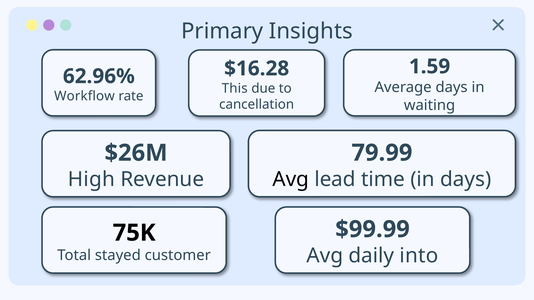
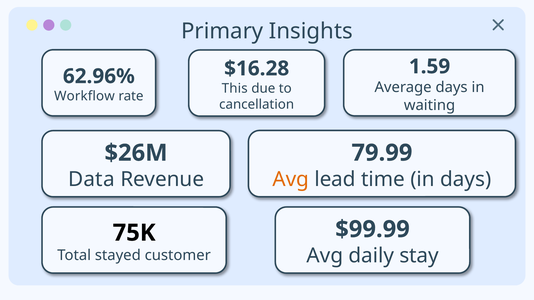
Avg at (291, 179) colour: black -> orange
High: High -> Data
into: into -> stay
